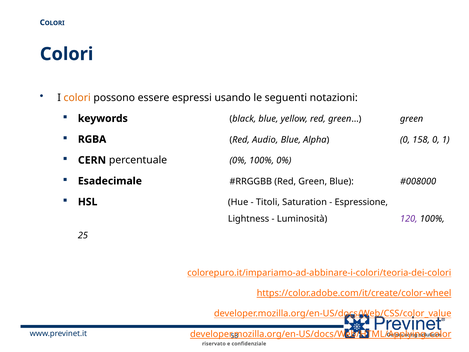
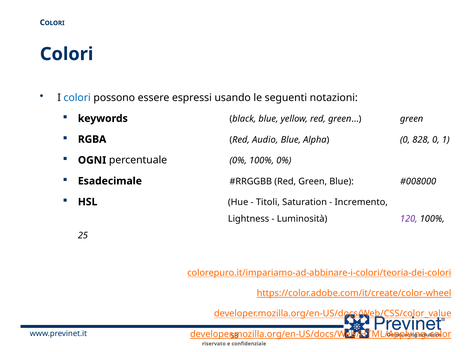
colori at (77, 98) colour: orange -> blue
158: 158 -> 828
CERN: CERN -> OGNI
Espressione: Espressione -> Incremento
